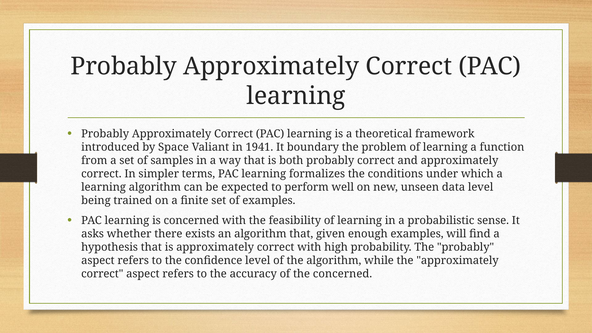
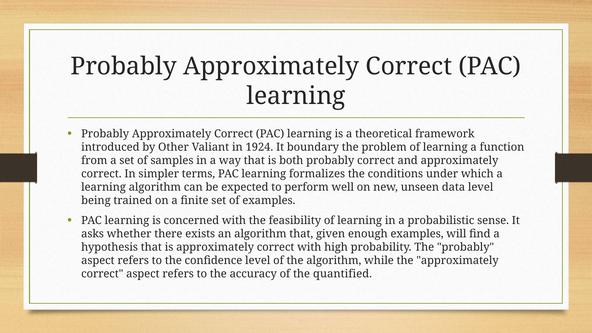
Space: Space -> Other
1941: 1941 -> 1924
the concerned: concerned -> quantified
